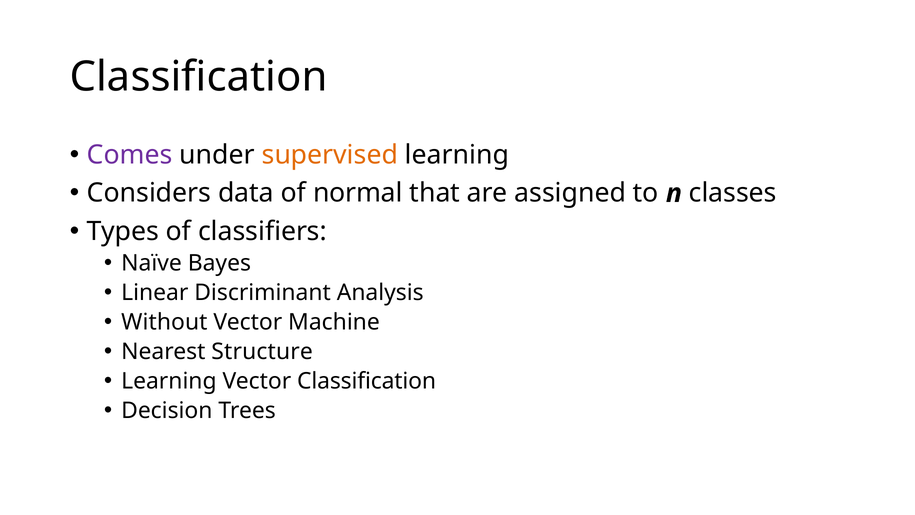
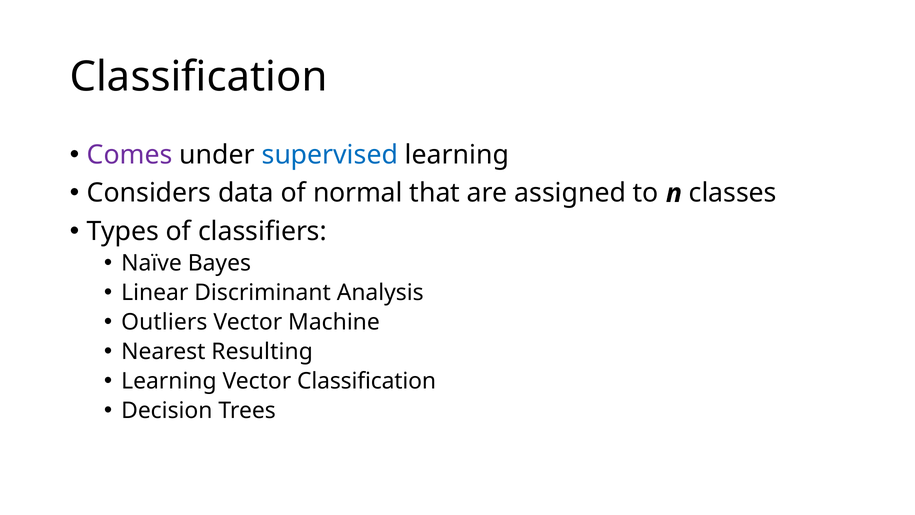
supervised colour: orange -> blue
Without: Without -> Outliers
Structure: Structure -> Resulting
